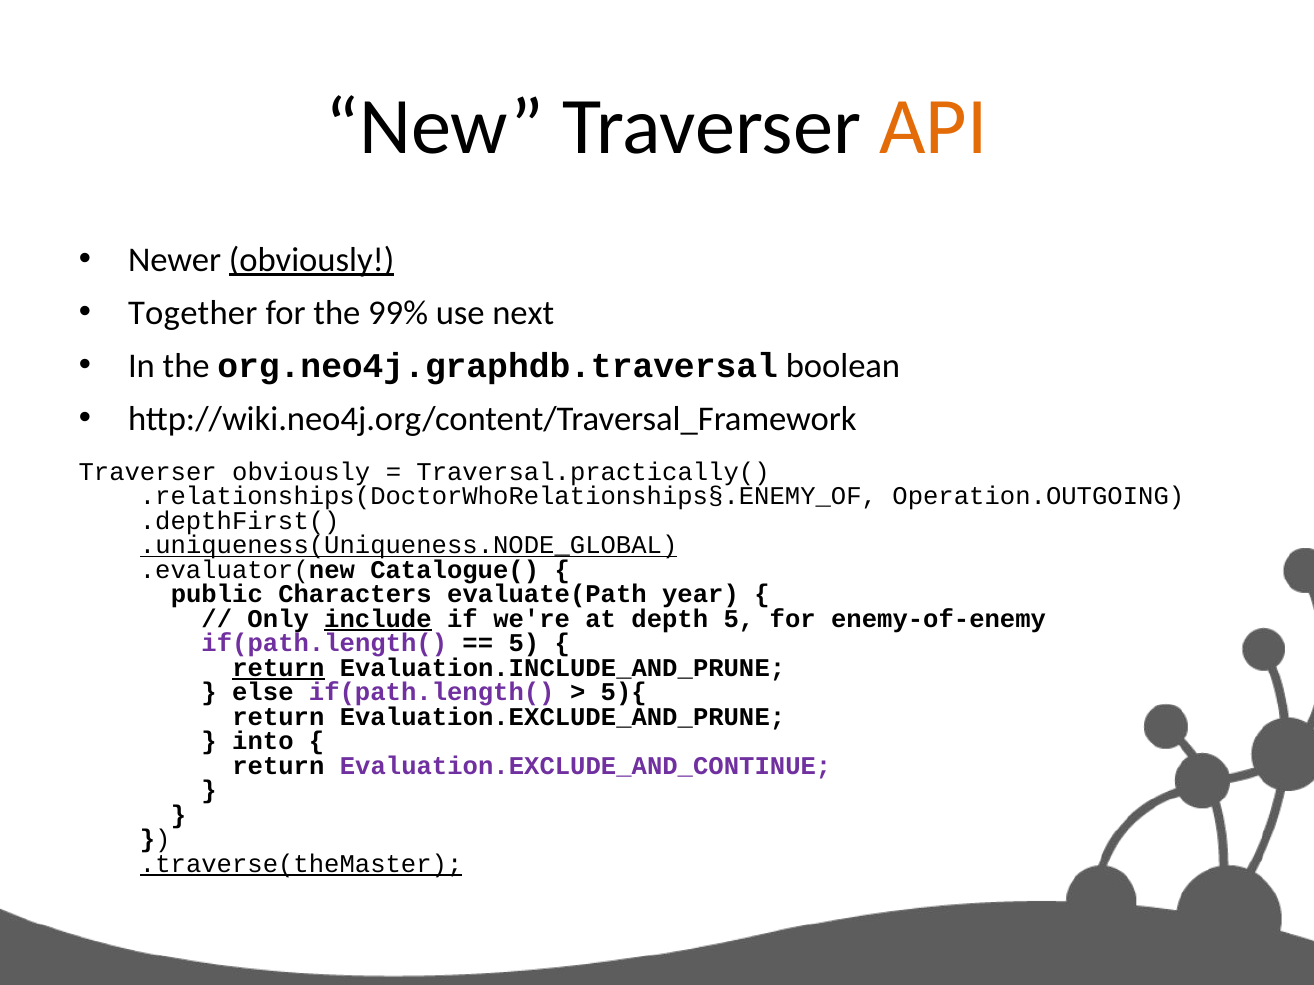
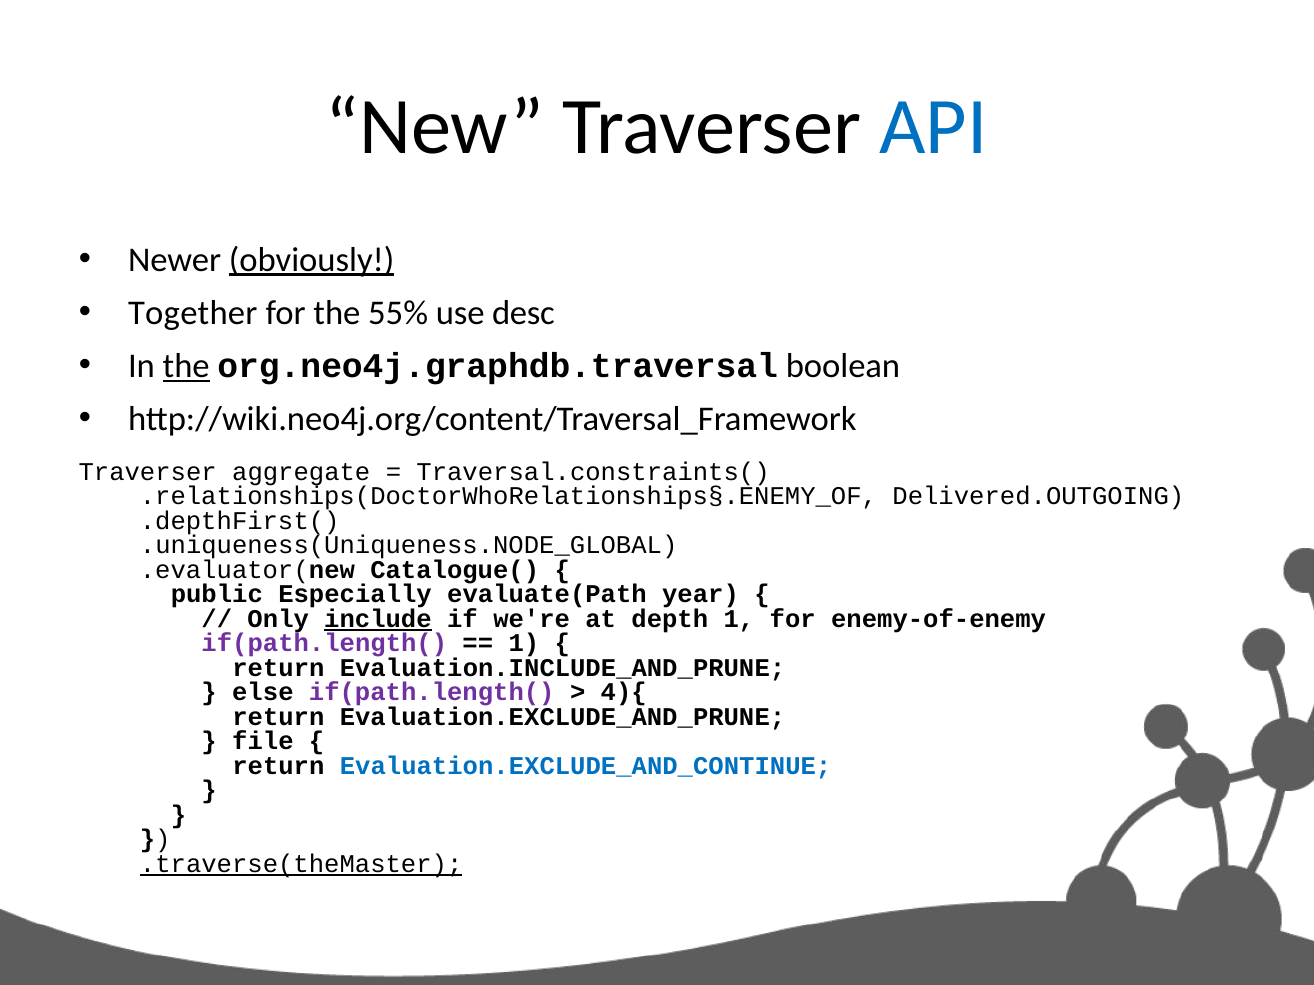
API colour: orange -> blue
99%: 99% -> 55%
next: next -> desc
the at (186, 366) underline: none -> present
Traverser obviously: obviously -> aggregate
Traversal.practically(: Traversal.practically( -> Traversal.constraints(
Operation.OUTGOING: Operation.OUTGOING -> Delivered.OUTGOING
.uniqueness(Uniqueness.NODE_GLOBAL underline: present -> none
Characters: Characters -> Especially
depth 5: 5 -> 1
5 at (524, 644): 5 -> 1
return at (278, 668) underline: present -> none
5){: 5){ -> 4){
into: into -> file
Evaluation.EXCLUDE_AND_CONTINUE colour: purple -> blue
